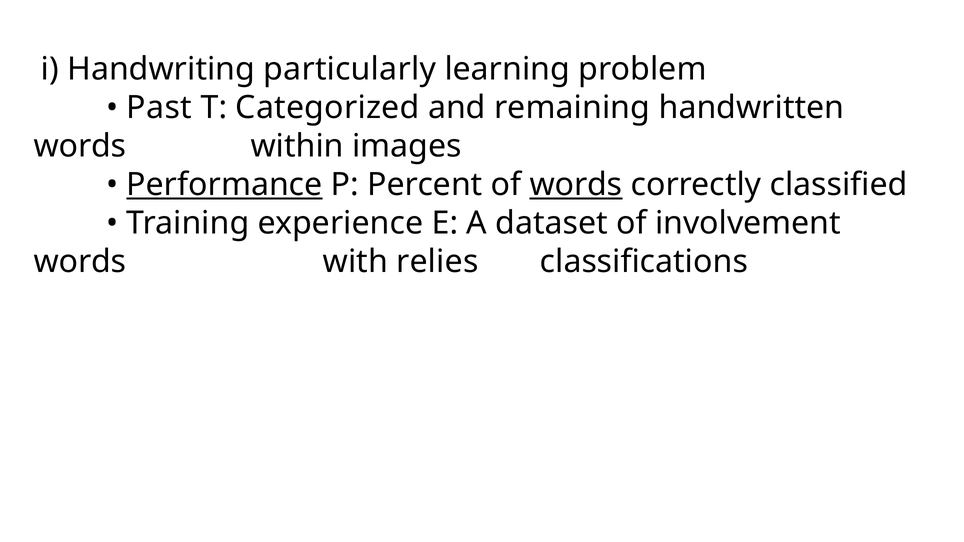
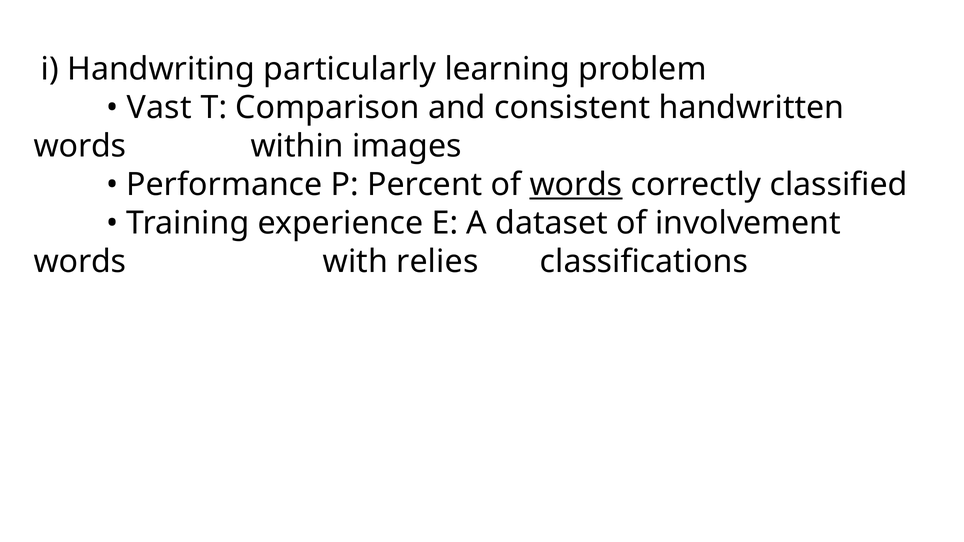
Past: Past -> Vast
Categorized: Categorized -> Comparison
remaining: remaining -> consistent
Performance underline: present -> none
